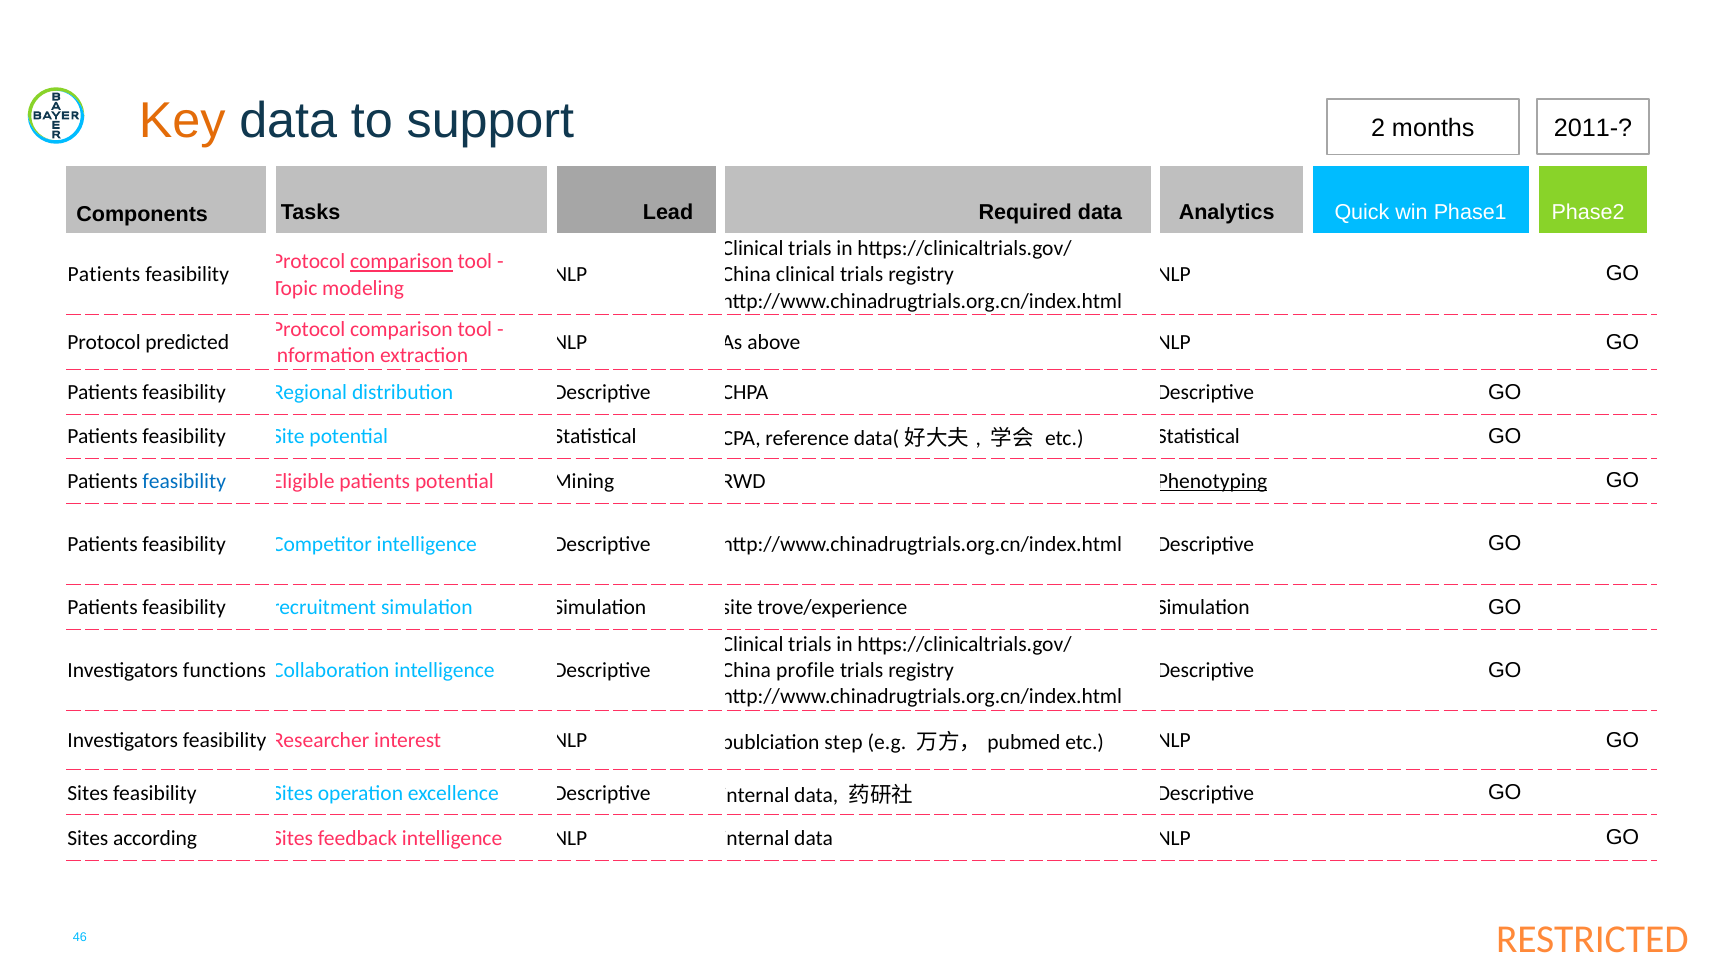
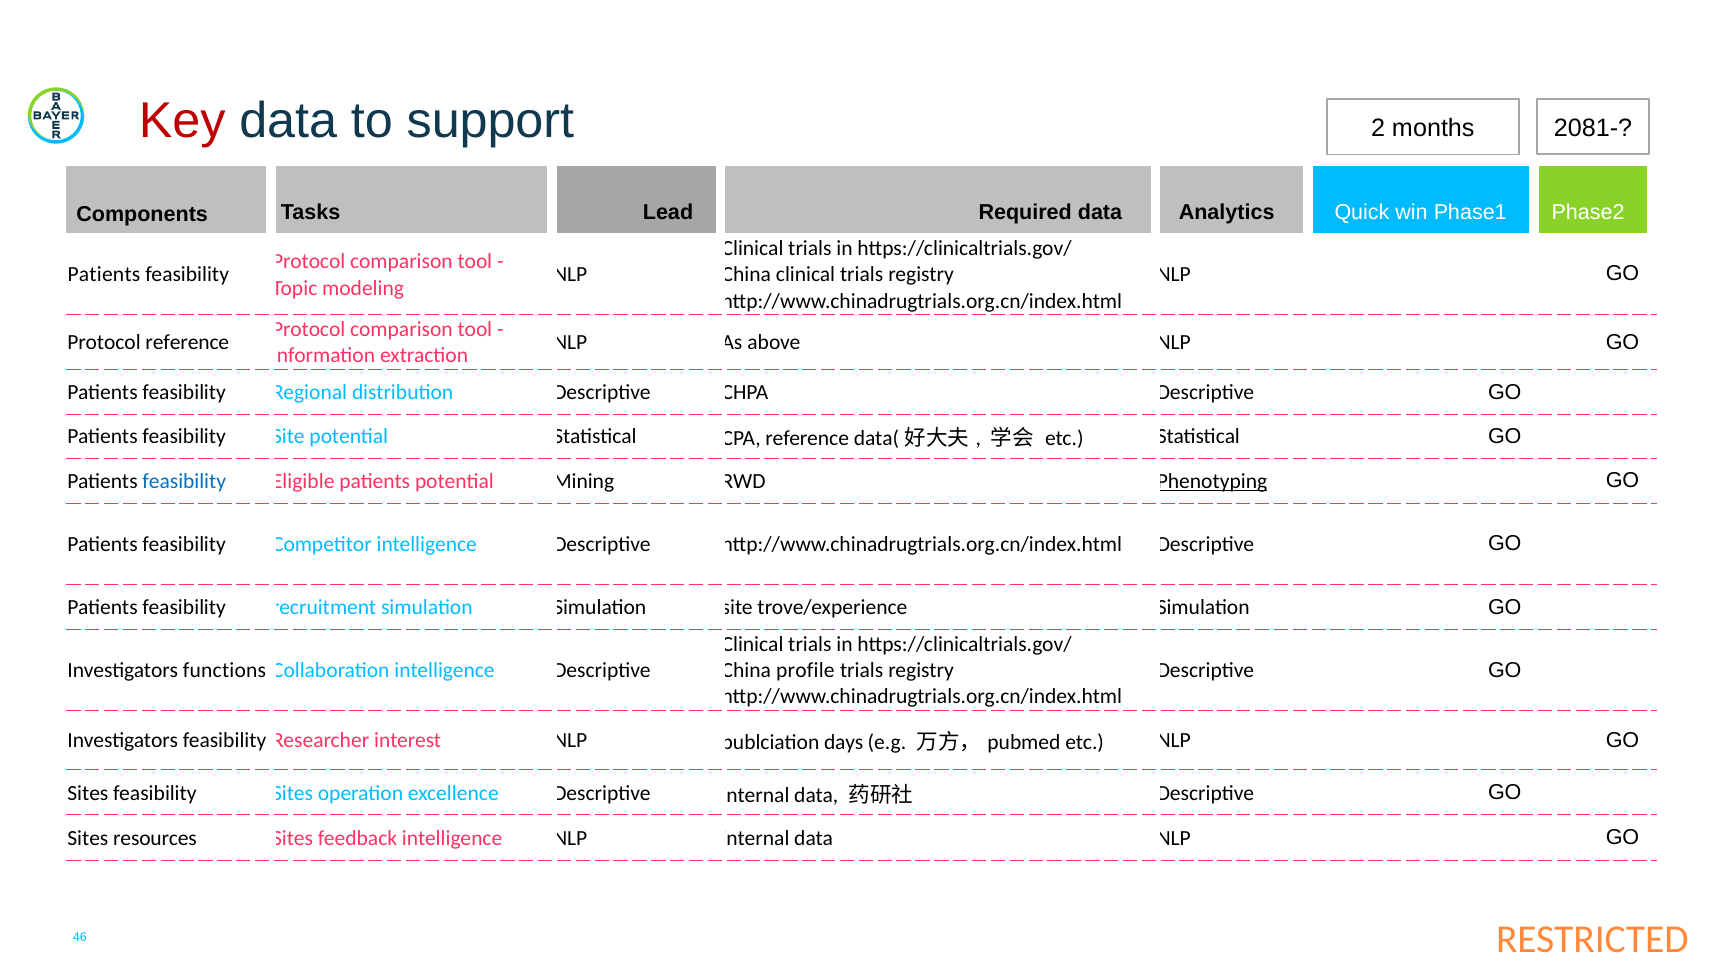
Key colour: orange -> red
2011-: 2011- -> 2081-
comparison at (401, 262) underline: present -> none
Protocol predicted: predicted -> reference
step: step -> days
according: according -> resources
